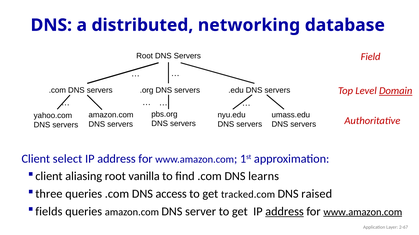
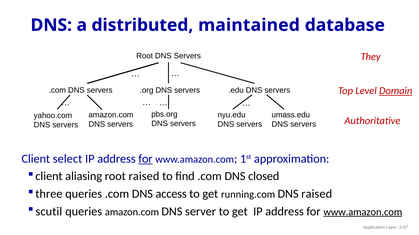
networking: networking -> maintained
Field: Field -> They
for at (145, 159) underline: none -> present
root vanilla: vanilla -> raised
learns: learns -> closed
tracked.com: tracked.com -> running.com
fields: fields -> scutil
address at (285, 212) underline: present -> none
